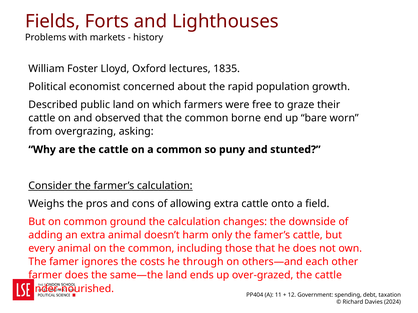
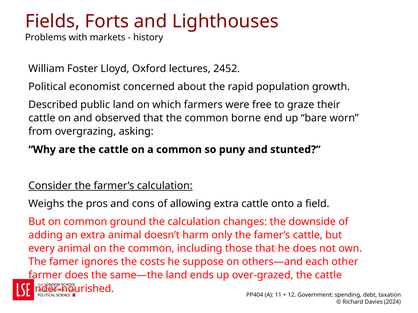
1835: 1835 -> 2452
through: through -> suppose
